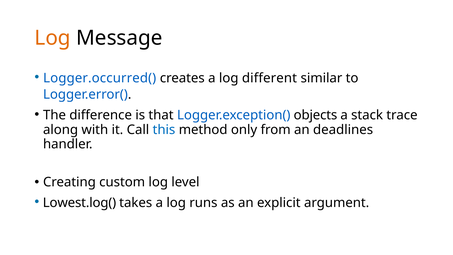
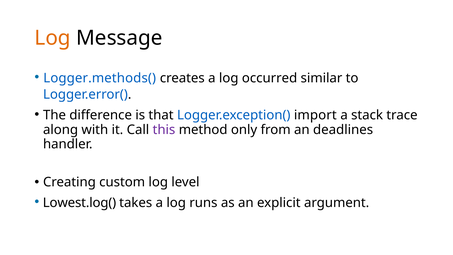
Logger.occurred(: Logger.occurred( -> Logger.methods(
different: different -> occurred
objects: objects -> import
this colour: blue -> purple
